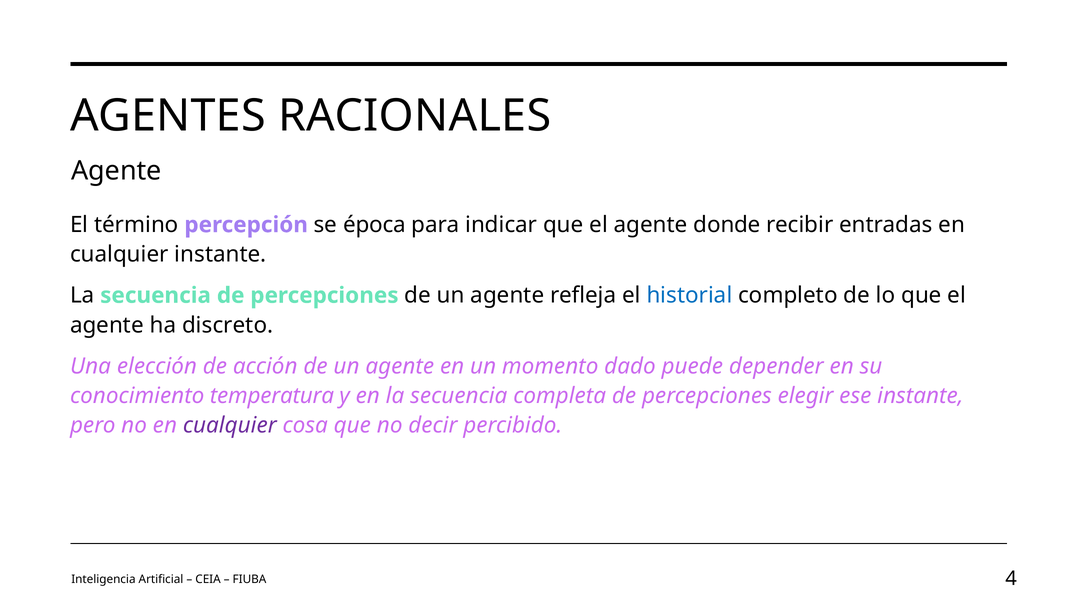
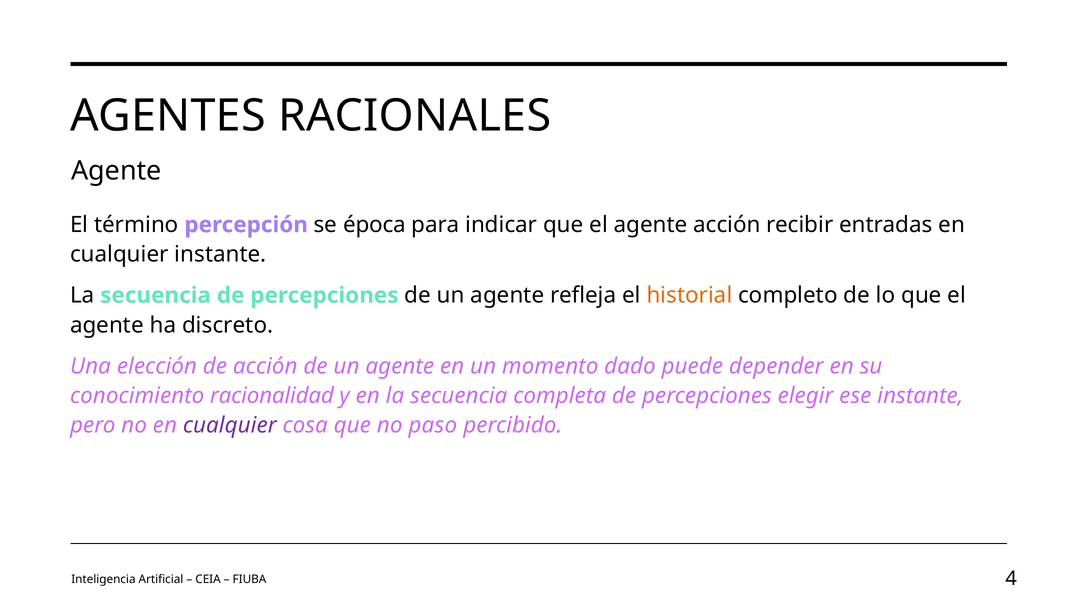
agente donde: donde -> acción
historial colour: blue -> orange
temperatura: temperatura -> racionalidad
decir: decir -> paso
